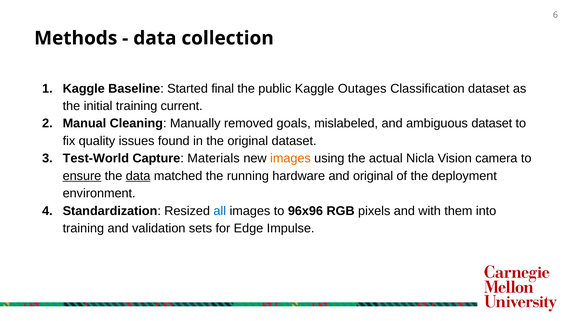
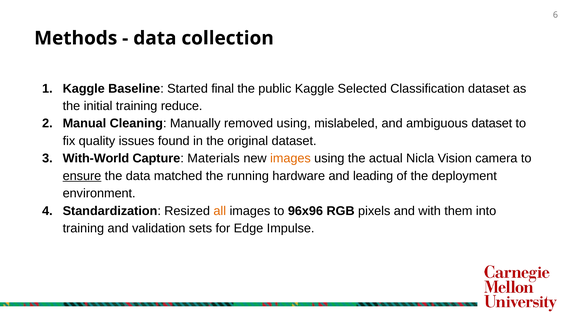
Outages: Outages -> Selected
current: current -> reduce
removed goals: goals -> using
Test-World: Test-World -> With-World
data at (138, 176) underline: present -> none
and original: original -> leading
all colour: blue -> orange
